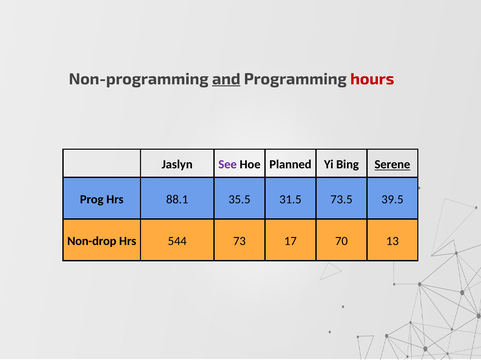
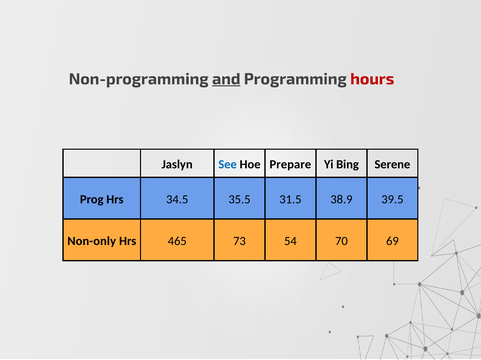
See colour: purple -> blue
Planned: Planned -> Prepare
Serene underline: present -> none
88.1: 88.1 -> 34.5
73.5: 73.5 -> 38.9
Non-drop: Non-drop -> Non-only
544: 544 -> 465
17: 17 -> 54
13: 13 -> 69
